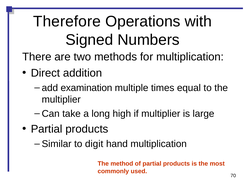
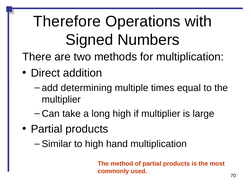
examination: examination -> determining
to digit: digit -> high
